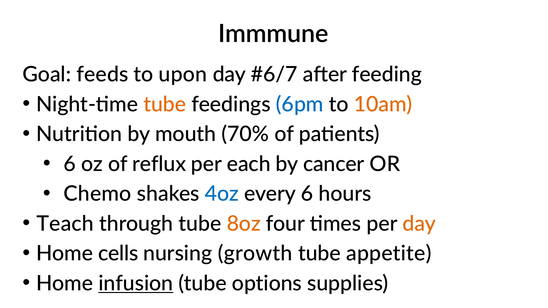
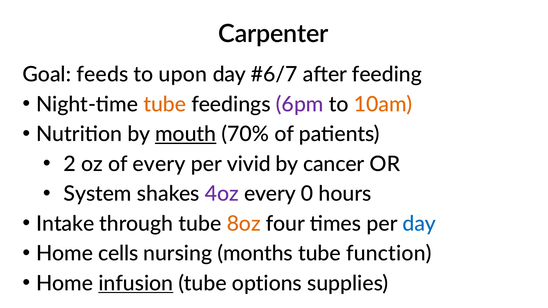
Immmune: Immmune -> Carpenter
6pm colour: blue -> purple
mouth underline: none -> present
6 at (70, 164): 6 -> 2
of reflux: reflux -> every
each: each -> vivid
Chemo: Chemo -> System
4oz colour: blue -> purple
every 6: 6 -> 0
Teach: Teach -> Intake
day at (419, 224) colour: orange -> blue
growth: growth -> months
appetite: appetite -> function
